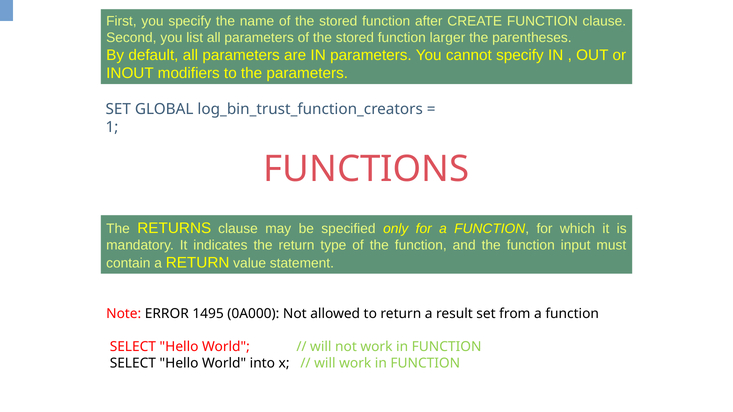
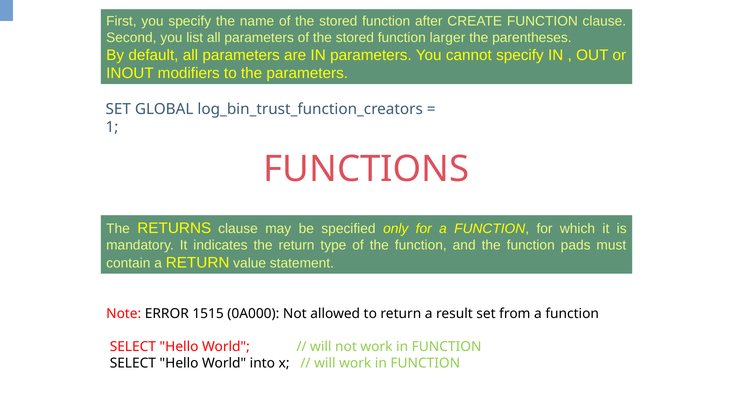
input: input -> pads
1495: 1495 -> 1515
